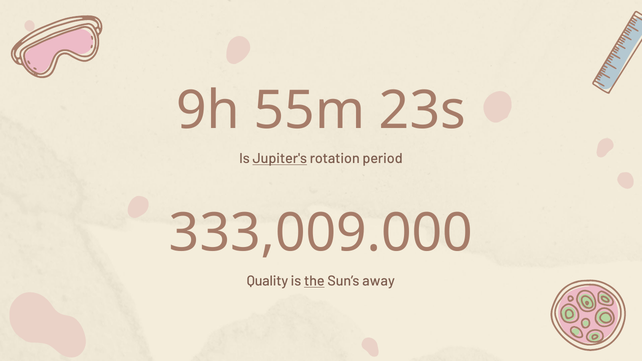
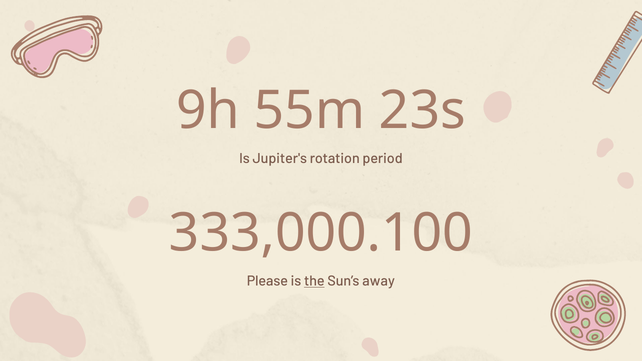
Jupiter's underline: present -> none
333,009.000: 333,009.000 -> 333,000.100
Quality: Quality -> Please
